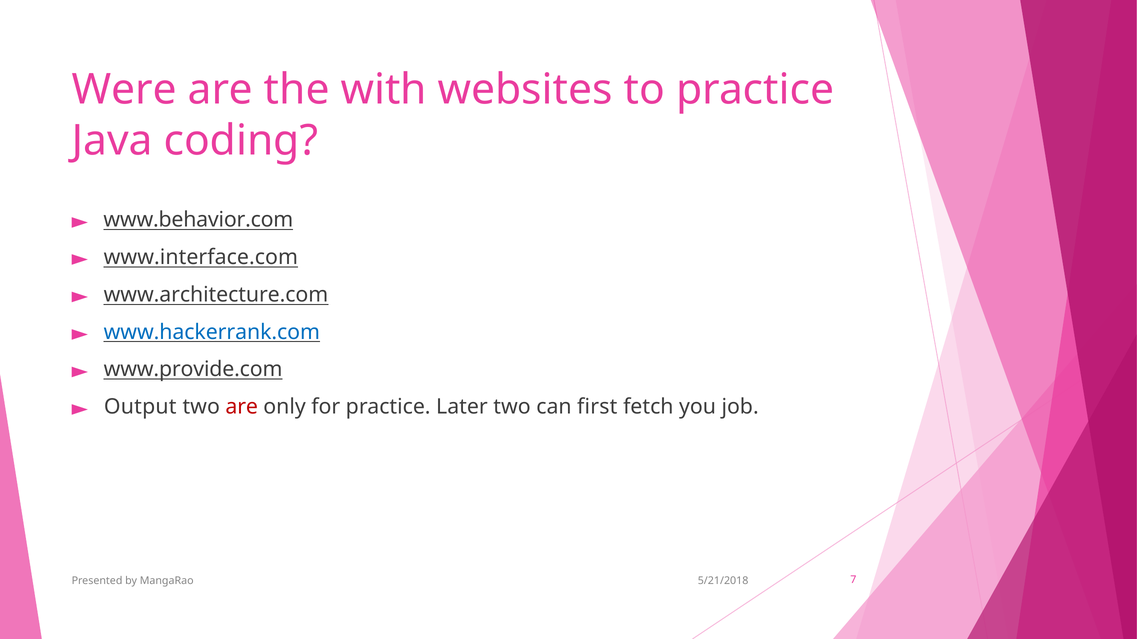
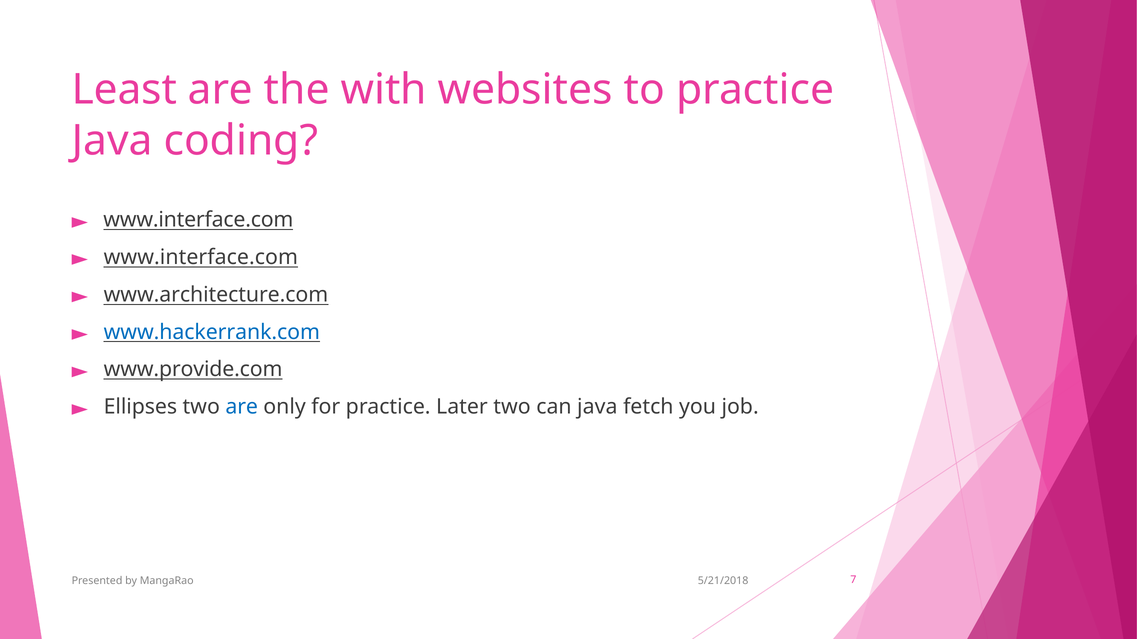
Were: Were -> Least
www.behavior.com at (198, 220): www.behavior.com -> www.interface.com
Output: Output -> Ellipses
are at (242, 407) colour: red -> blue
can first: first -> java
